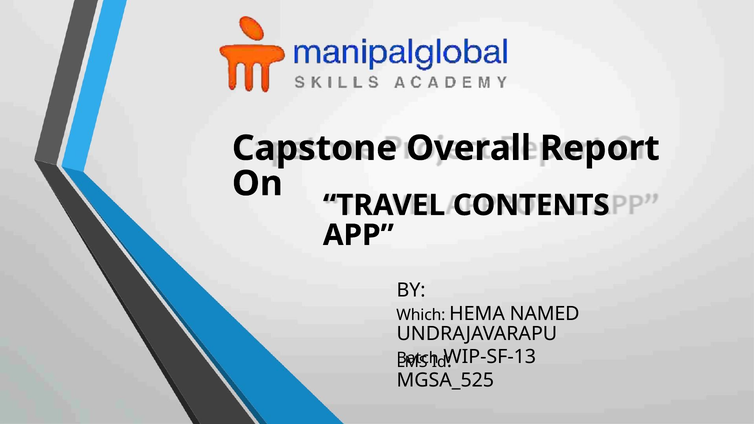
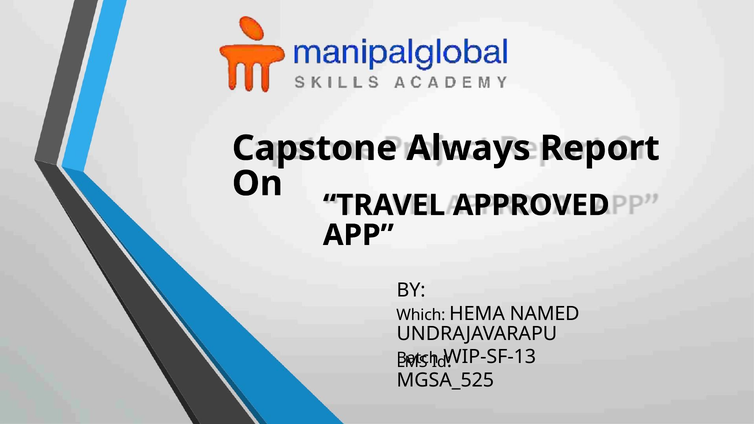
Overall: Overall -> Always
CONTENTS: CONTENTS -> APPROVED
